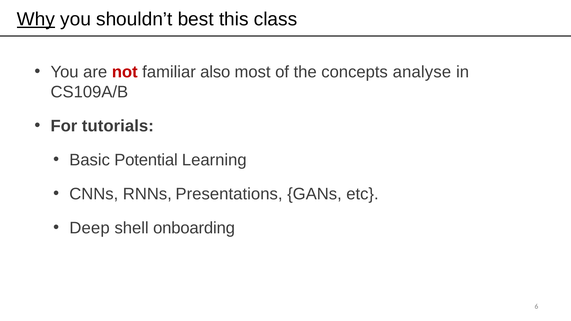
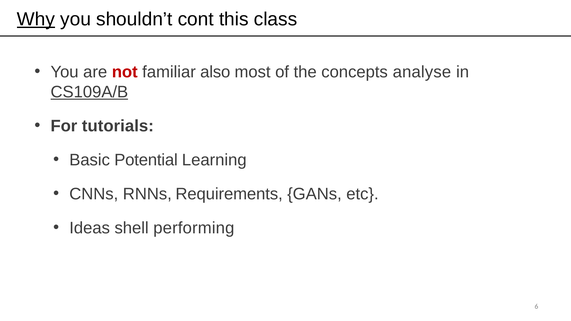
best: best -> cont
CS109A/B underline: none -> present
Presentations: Presentations -> Requirements
Deep: Deep -> Ideas
onboarding: onboarding -> performing
